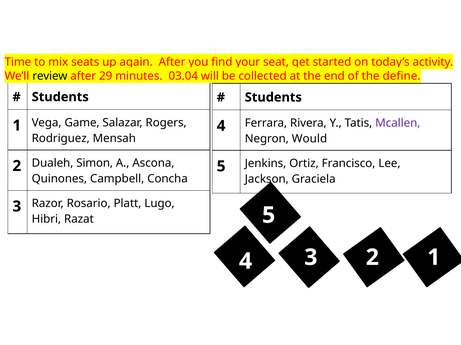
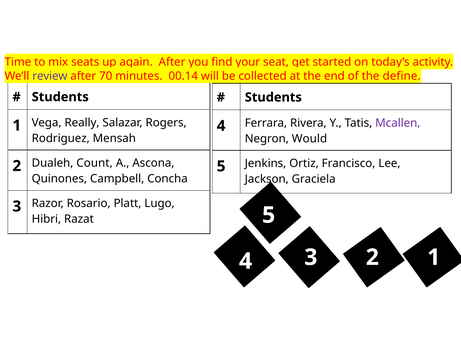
review colour: black -> purple
29: 29 -> 70
03.04: 03.04 -> 00.14
Game: Game -> Really
Simon: Simon -> Count
